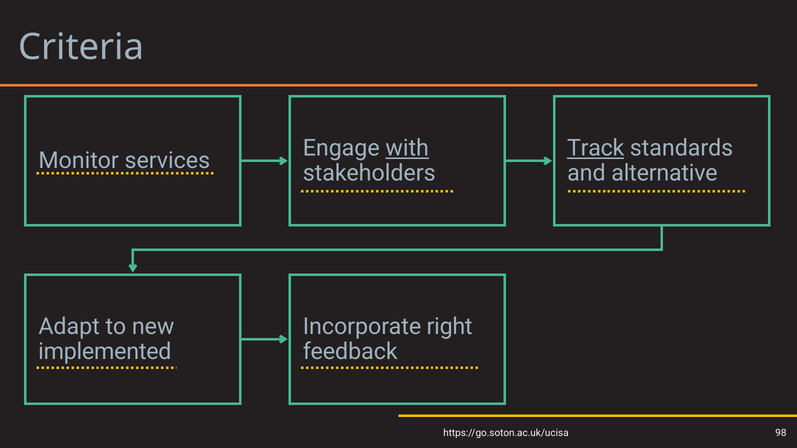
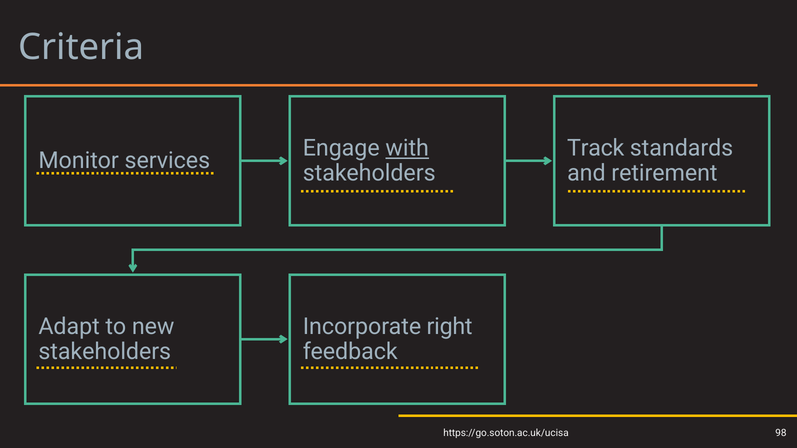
Track underline: present -> none
alternative: alternative -> retirement
implemented at (105, 352): implemented -> stakeholders
